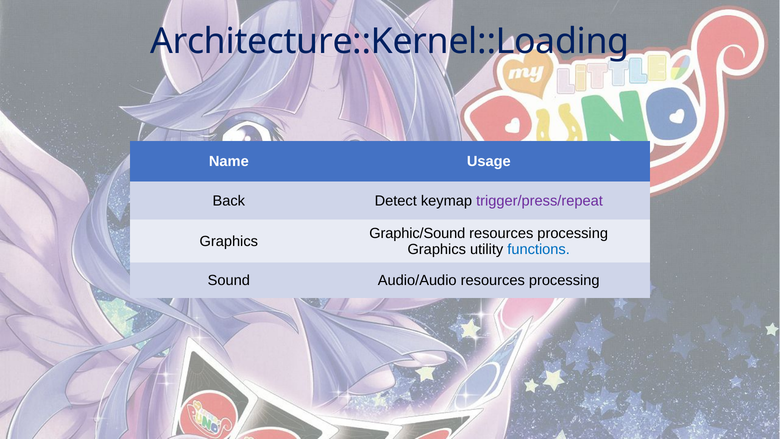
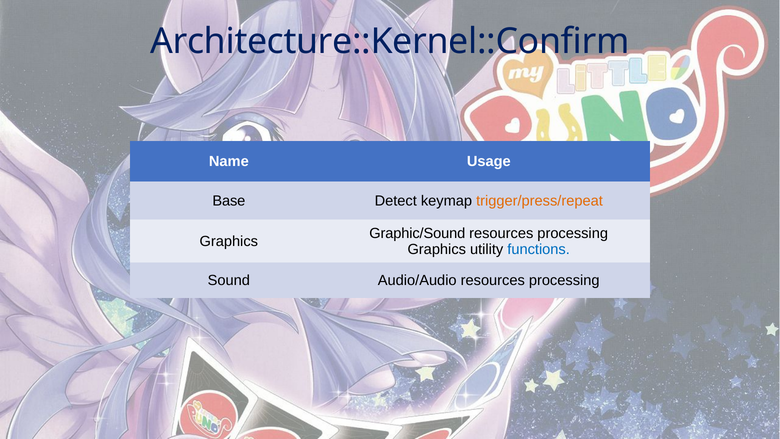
Architecture::Kernel::Loading: Architecture::Kernel::Loading -> Architecture::Kernel::Confirm
Back: Back -> Base
trigger/press/repeat colour: purple -> orange
